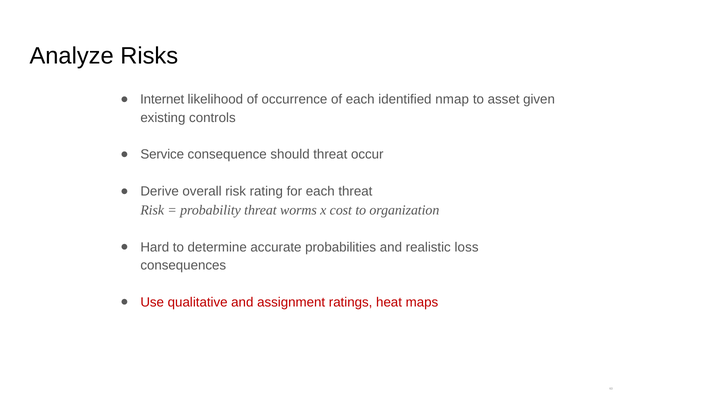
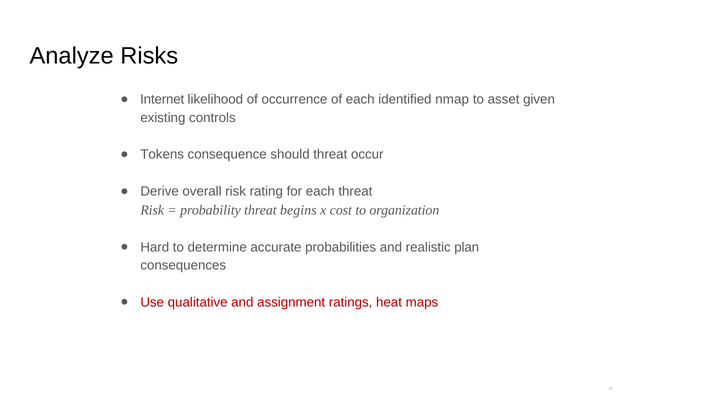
Service: Service -> Tokens
worms: worms -> begins
loss: loss -> plan
